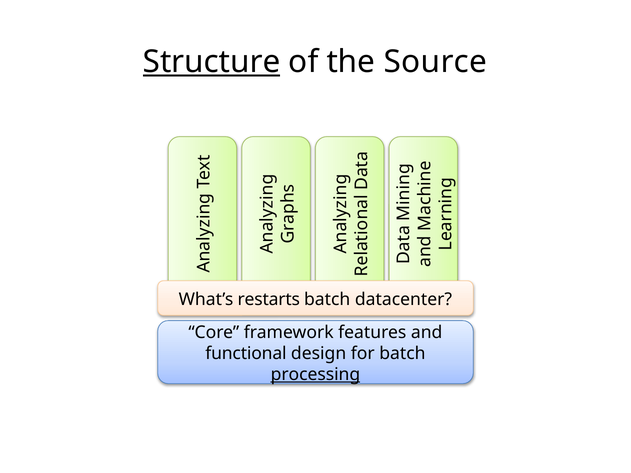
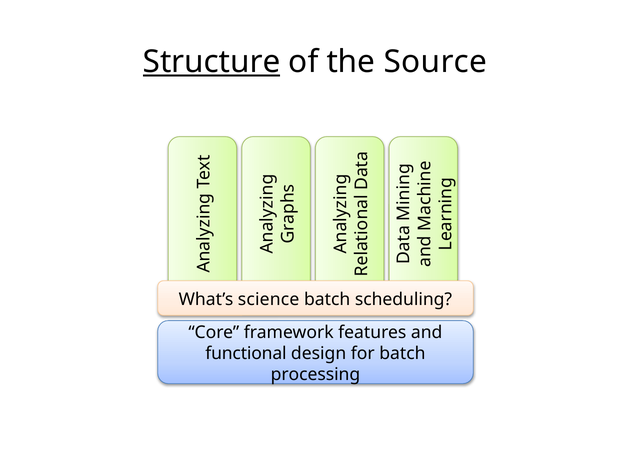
restarts: restarts -> science
datacenter: datacenter -> scheduling
processing underline: present -> none
